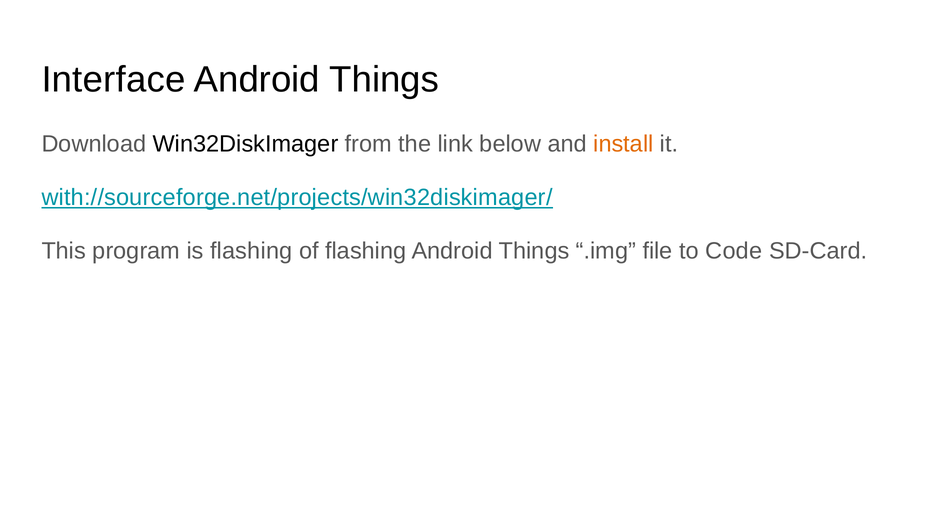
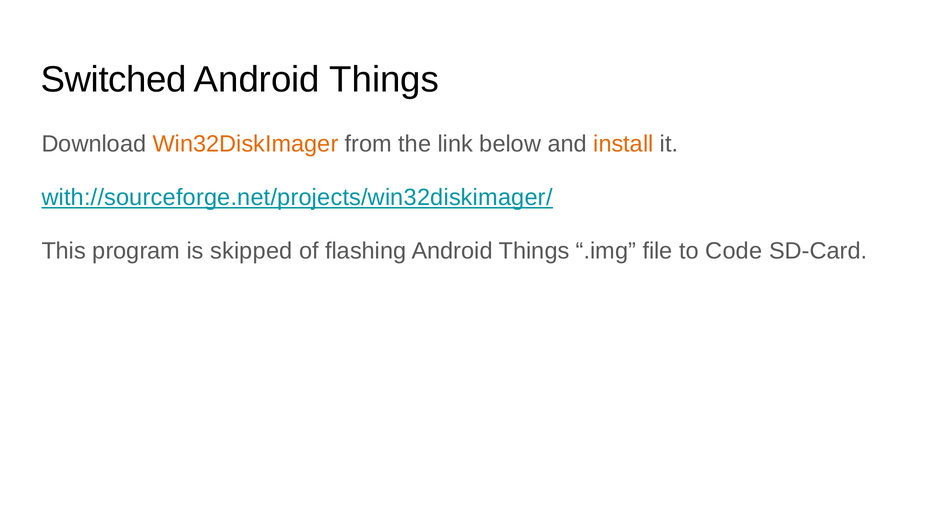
Interface: Interface -> Switched
Win32DiskImager colour: black -> orange
is flashing: flashing -> skipped
